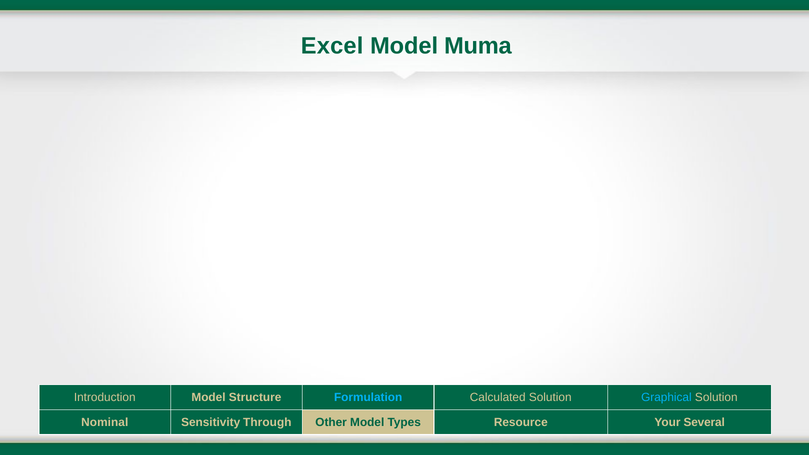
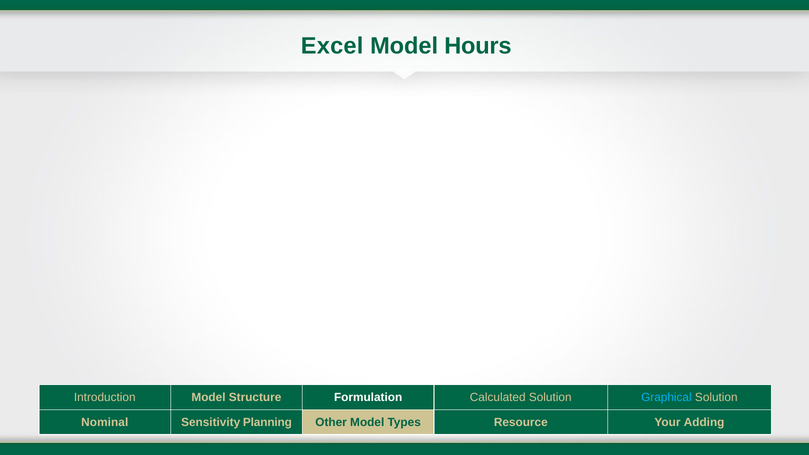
Muma: Muma -> Hours
Formulation colour: light blue -> white
Through: Through -> Planning
Several: Several -> Adding
